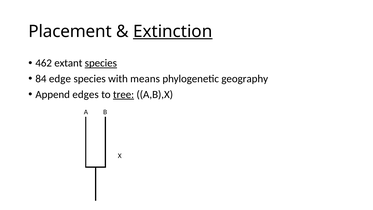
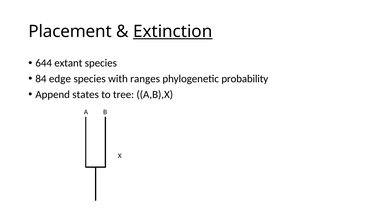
462: 462 -> 644
species at (101, 63) underline: present -> none
means: means -> ranges
geography: geography -> probability
edges: edges -> states
tree underline: present -> none
